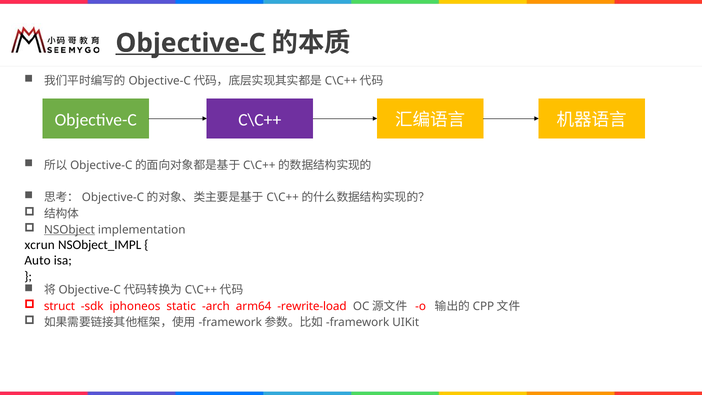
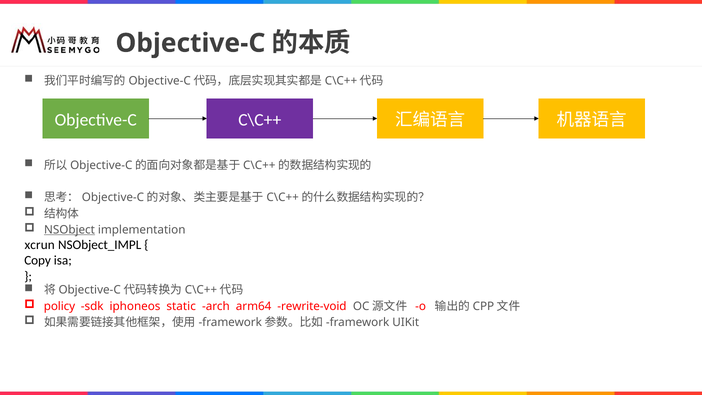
Objective-C at (190, 43) underline: present -> none
Auto: Auto -> Copy
struct: struct -> policy
rewrite-load: rewrite-load -> rewrite-void
